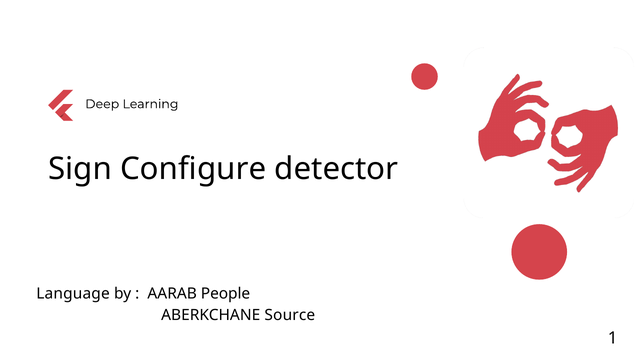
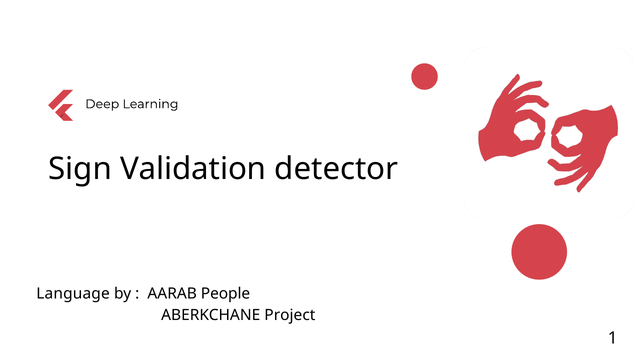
Configure: Configure -> Validation
Source: Source -> Project
